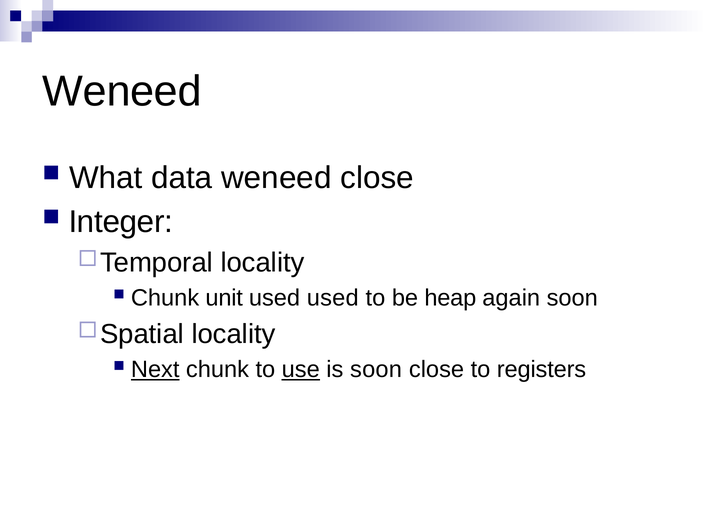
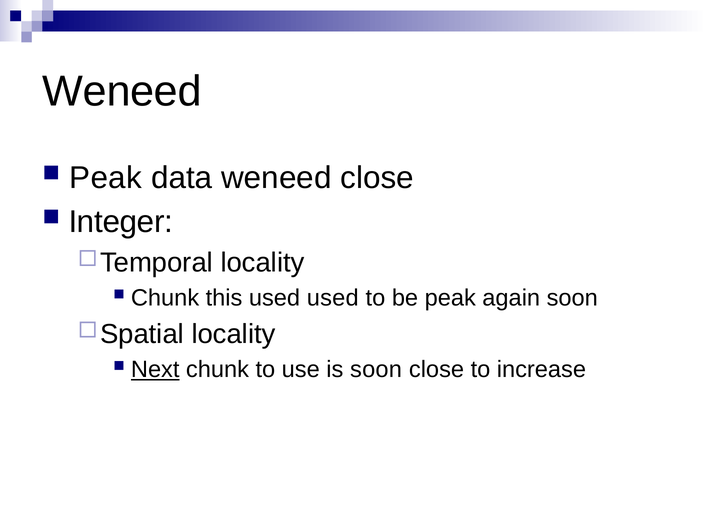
What at (106, 178): What -> Peak
unit: unit -> this
be heap: heap -> peak
use underline: present -> none
registers: registers -> increase
